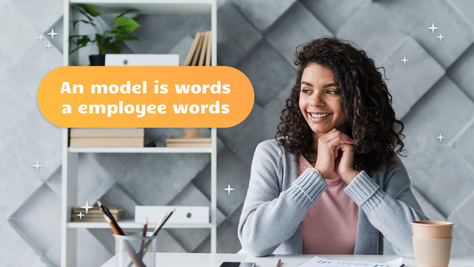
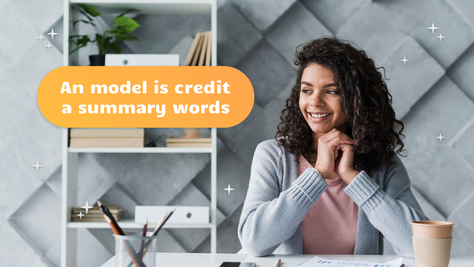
is words: words -> credit
employee: employee -> summary
